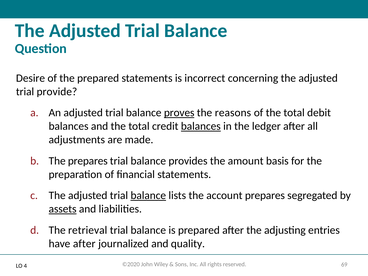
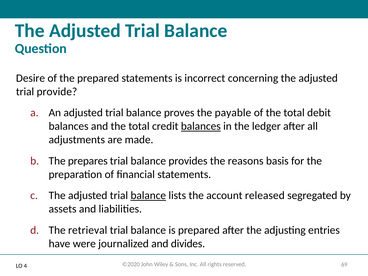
proves underline: present -> none
reasons: reasons -> payable
amount: amount -> reasons
account prepares: prepares -> released
assets underline: present -> none
have after: after -> were
quality: quality -> divides
